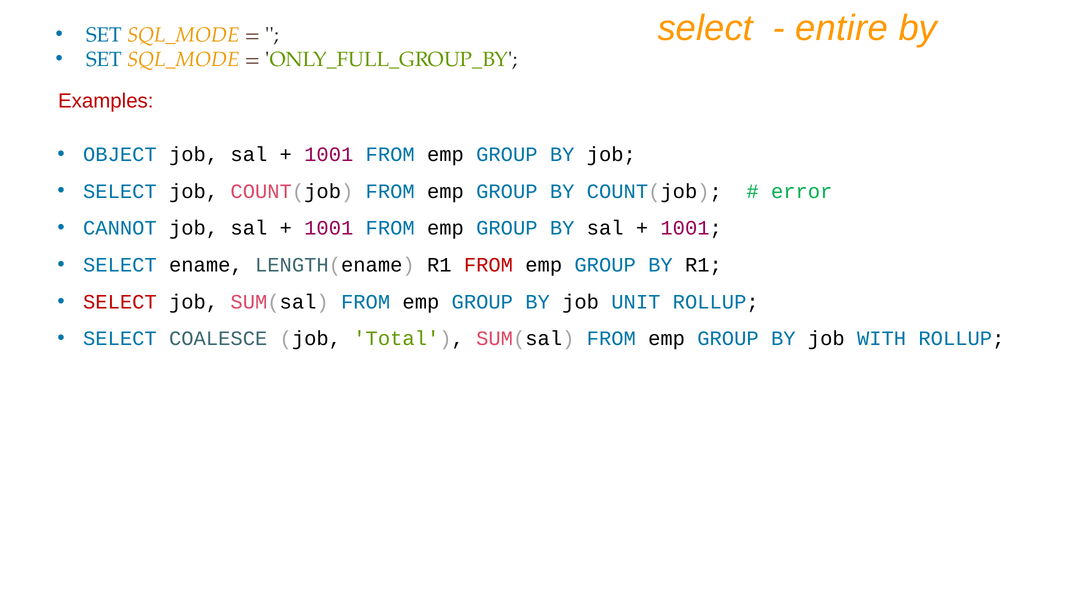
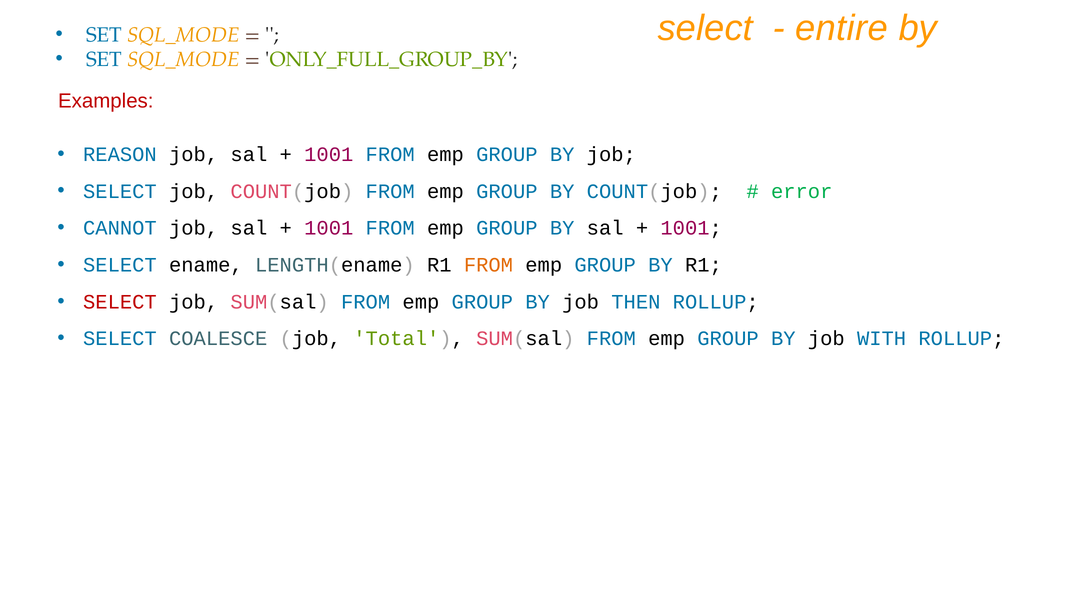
OBJECT: OBJECT -> REASON
FROM at (488, 265) colour: red -> orange
UNIT: UNIT -> THEN
